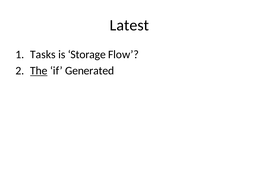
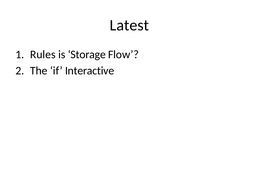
Tasks: Tasks -> Rules
The underline: present -> none
Generated: Generated -> Interactive
